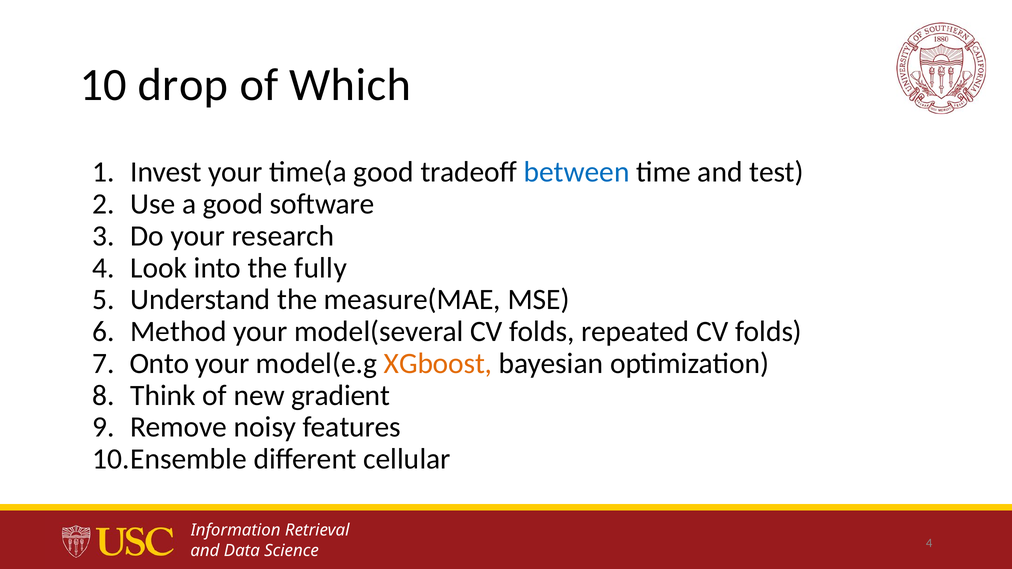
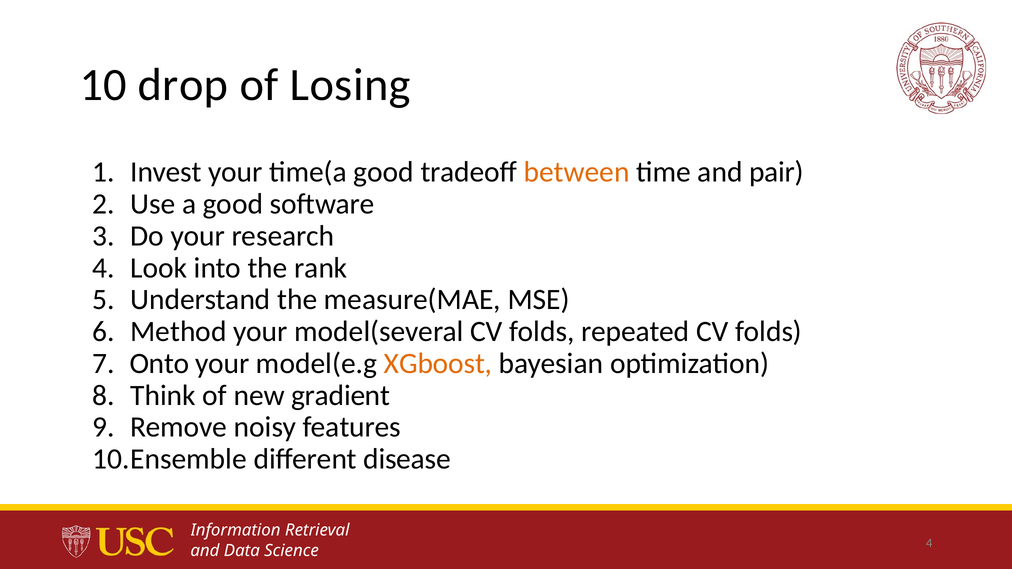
Which: Which -> Losing
between colour: blue -> orange
test: test -> pair
fully: fully -> rank
cellular: cellular -> disease
